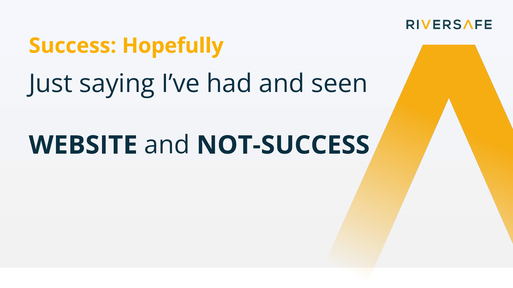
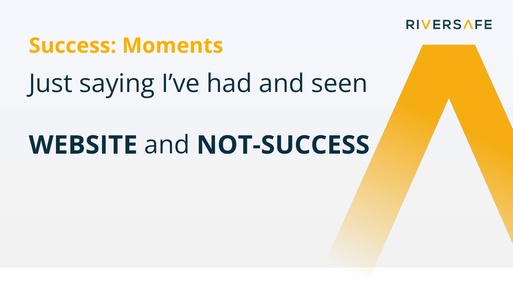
Hopefully: Hopefully -> Moments
